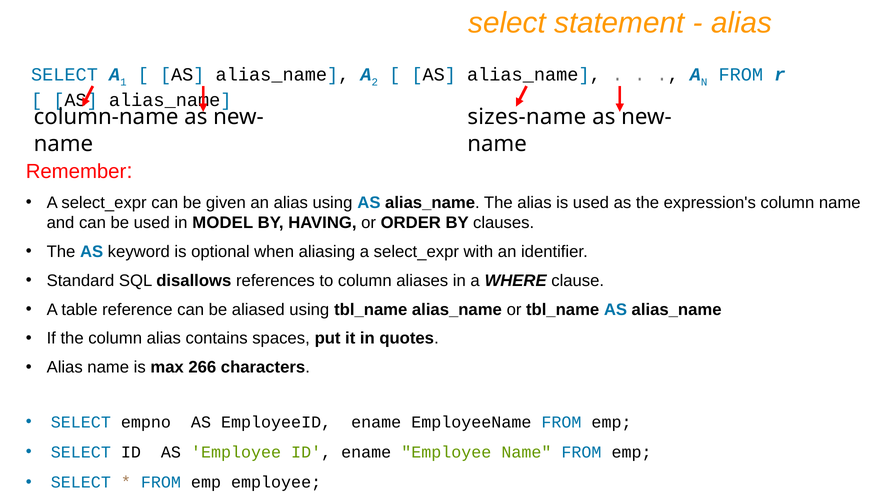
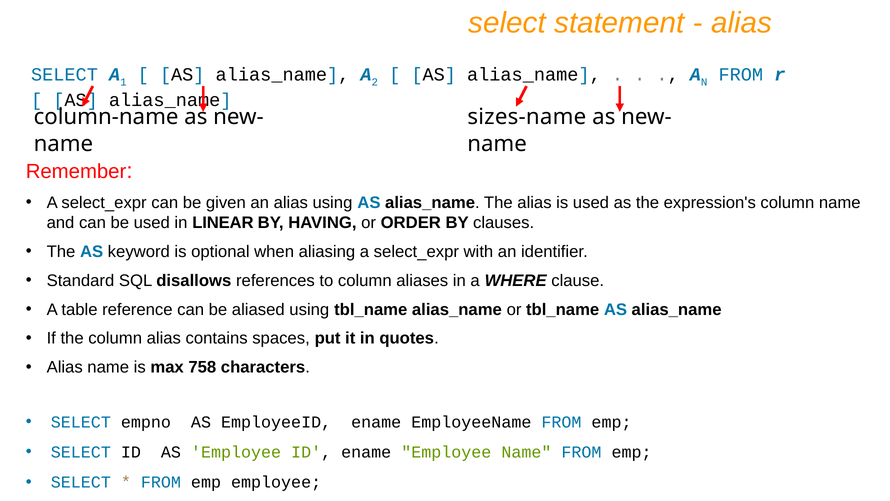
MODEL: MODEL -> LINEAR
266: 266 -> 758
